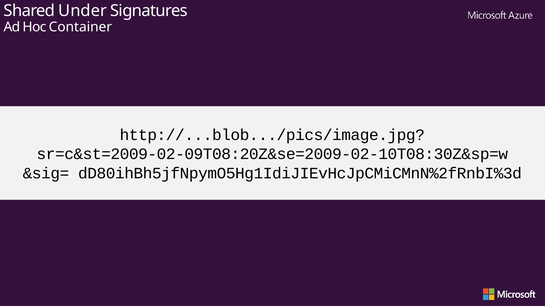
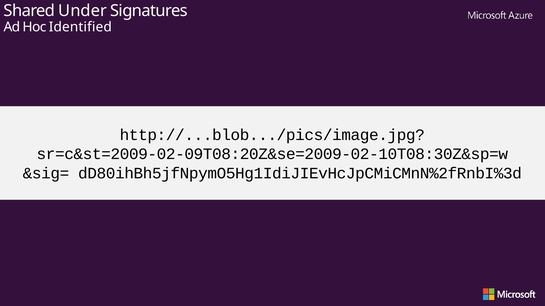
Container: Container -> Identified
